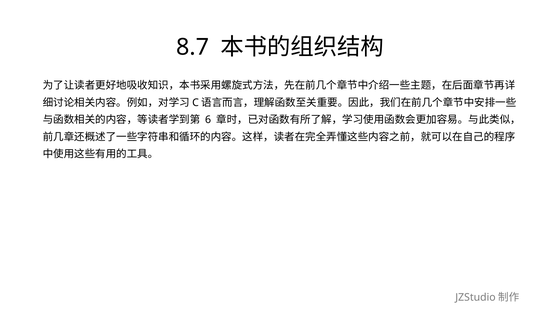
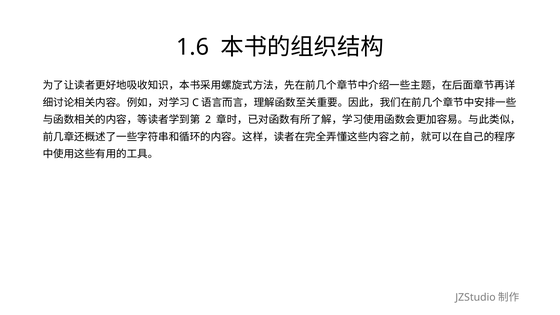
8.7: 8.7 -> 1.6
6: 6 -> 2
